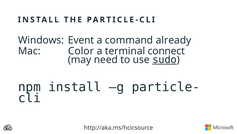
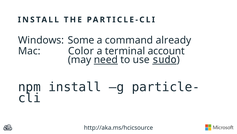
Event: Event -> Some
connect: connect -> account
need underline: none -> present
